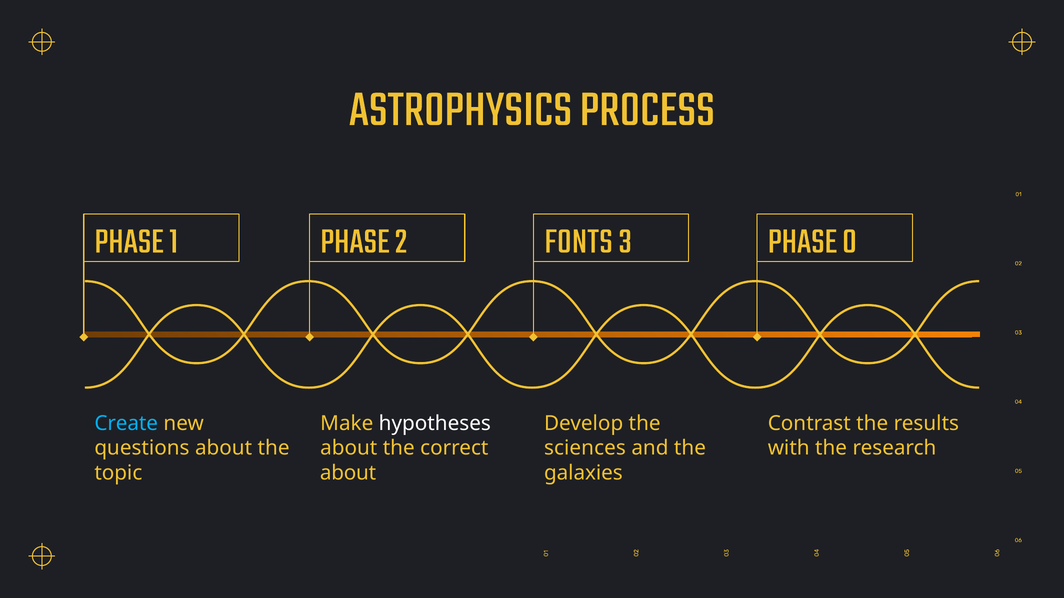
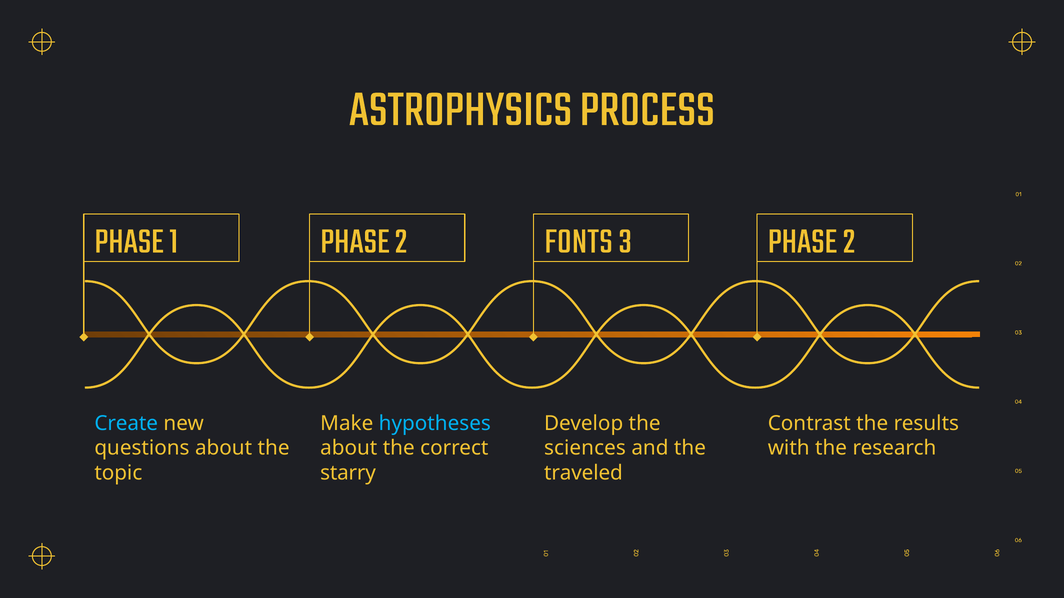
3 PHASE 0: 0 -> 2
hypotheses colour: white -> light blue
about at (348, 473): about -> starry
galaxies: galaxies -> traveled
